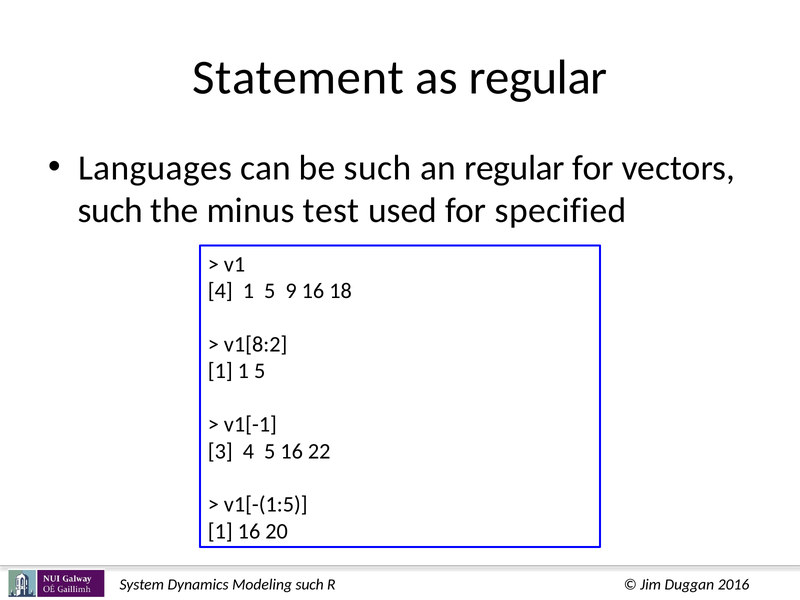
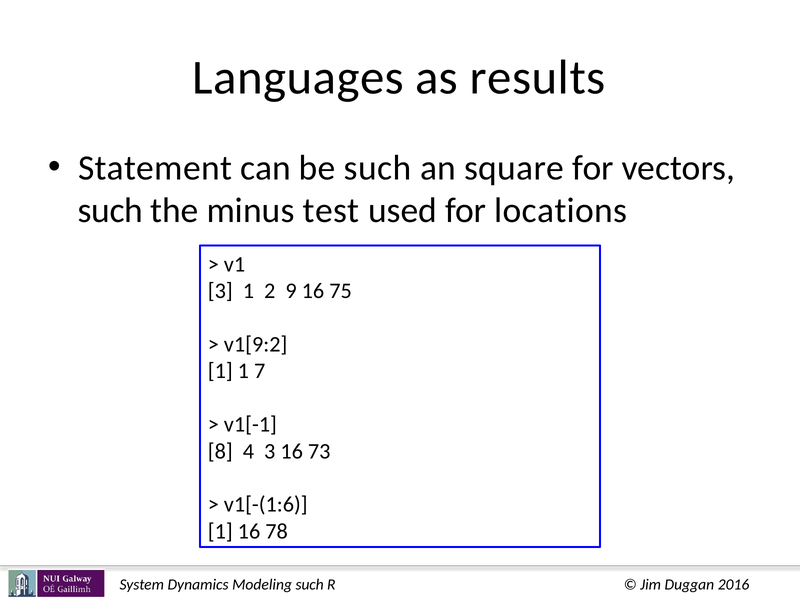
Statement: Statement -> Languages
as regular: regular -> results
Languages: Languages -> Statement
an regular: regular -> square
specified: specified -> locations
4 at (220, 291): 4 -> 3
5 at (270, 291): 5 -> 2
18: 18 -> 75
v1[8:2: v1[8:2 -> v1[9:2
1 1 5: 5 -> 7
3: 3 -> 8
4 5: 5 -> 3
22: 22 -> 73
v1[-(1:5: v1[-(1:5 -> v1[-(1:6
20: 20 -> 78
